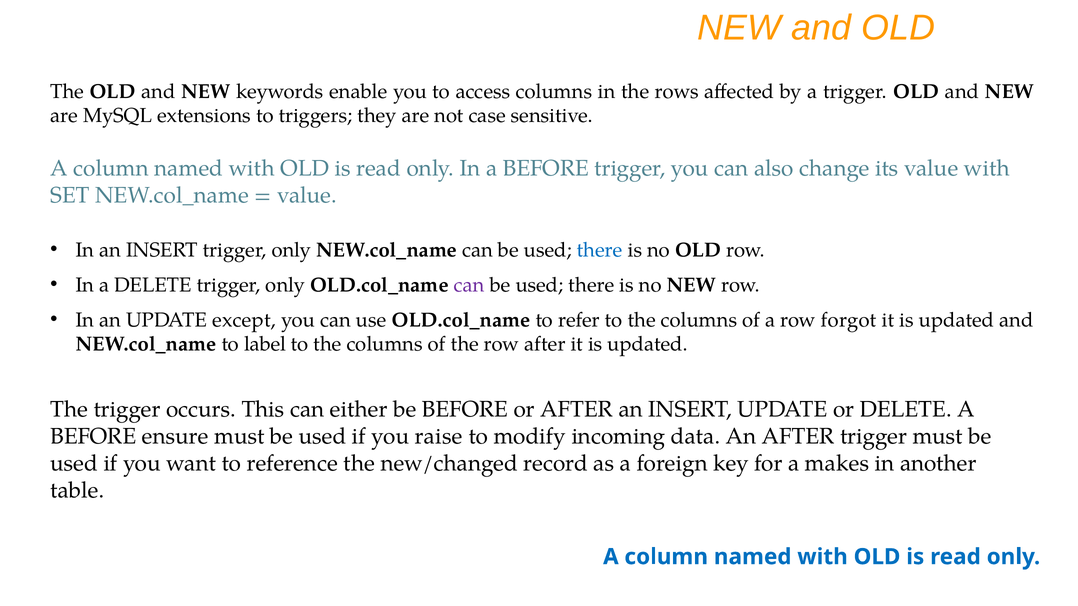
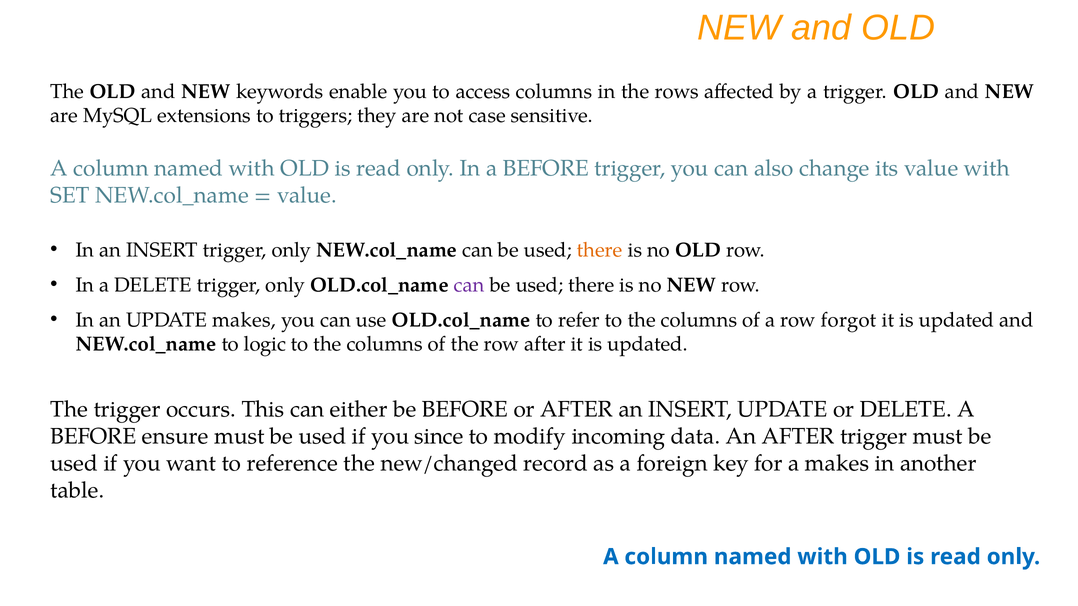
there at (600, 250) colour: blue -> orange
UPDATE except: except -> makes
label: label -> logic
raise: raise -> since
